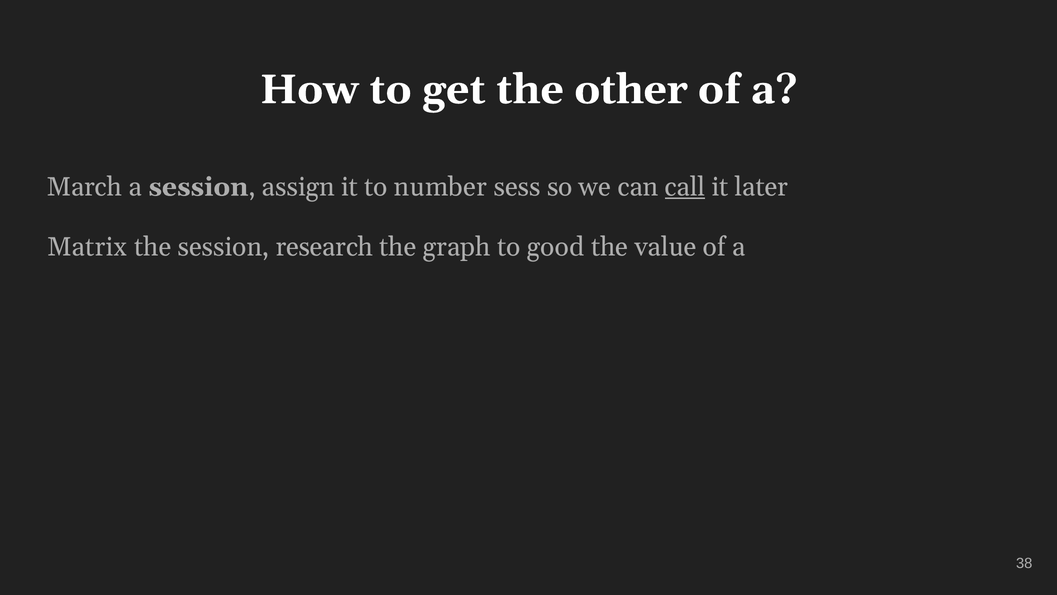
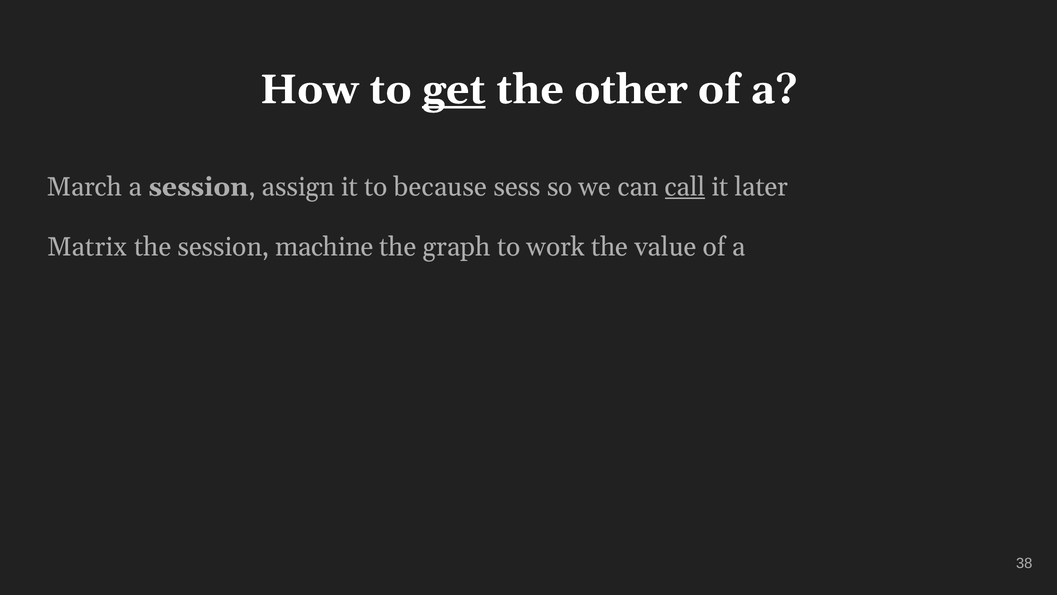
get underline: none -> present
number: number -> because
research: research -> machine
good: good -> work
